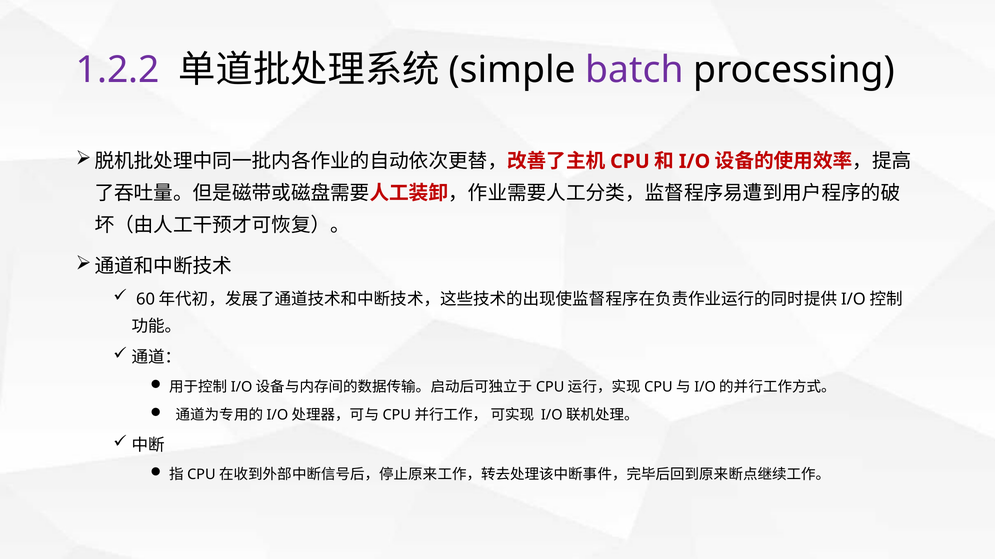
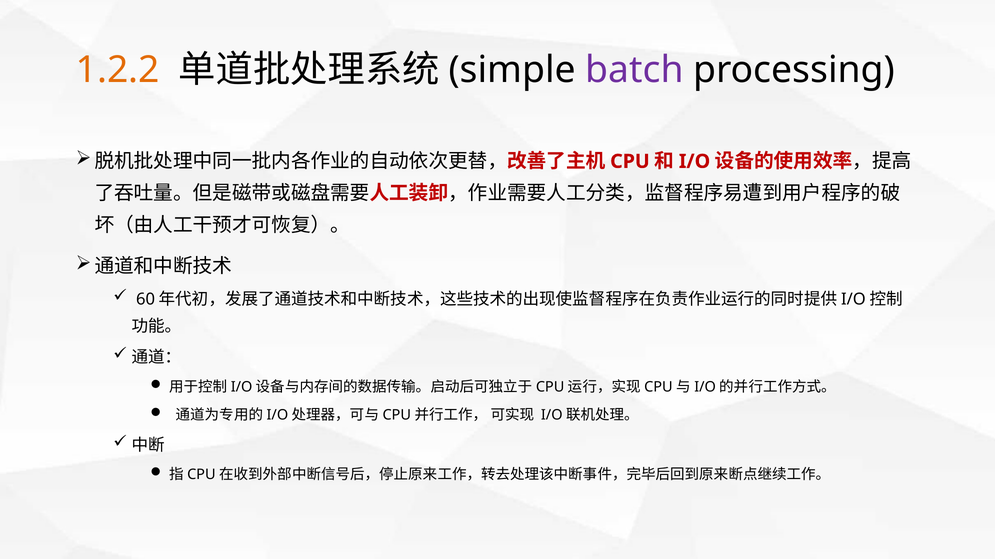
1.2.2 colour: purple -> orange
